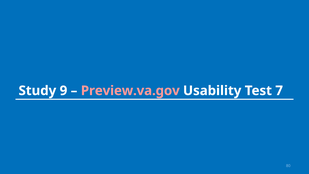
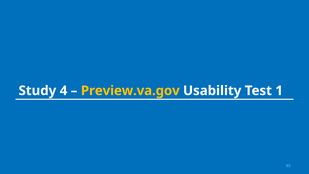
9: 9 -> 4
Preview.va.gov colour: pink -> yellow
7: 7 -> 1
